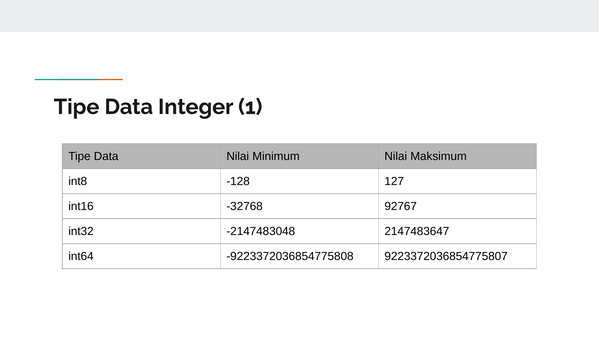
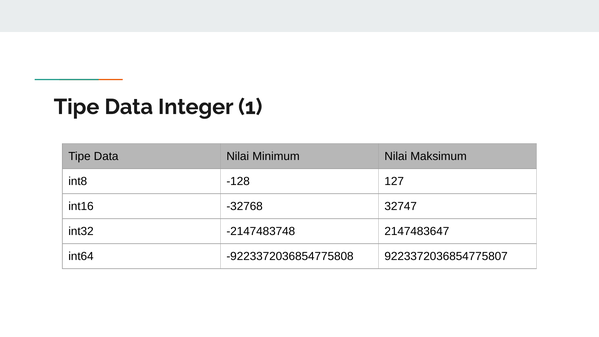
92767: 92767 -> 32747
-2147483048: -2147483048 -> -2147483748
